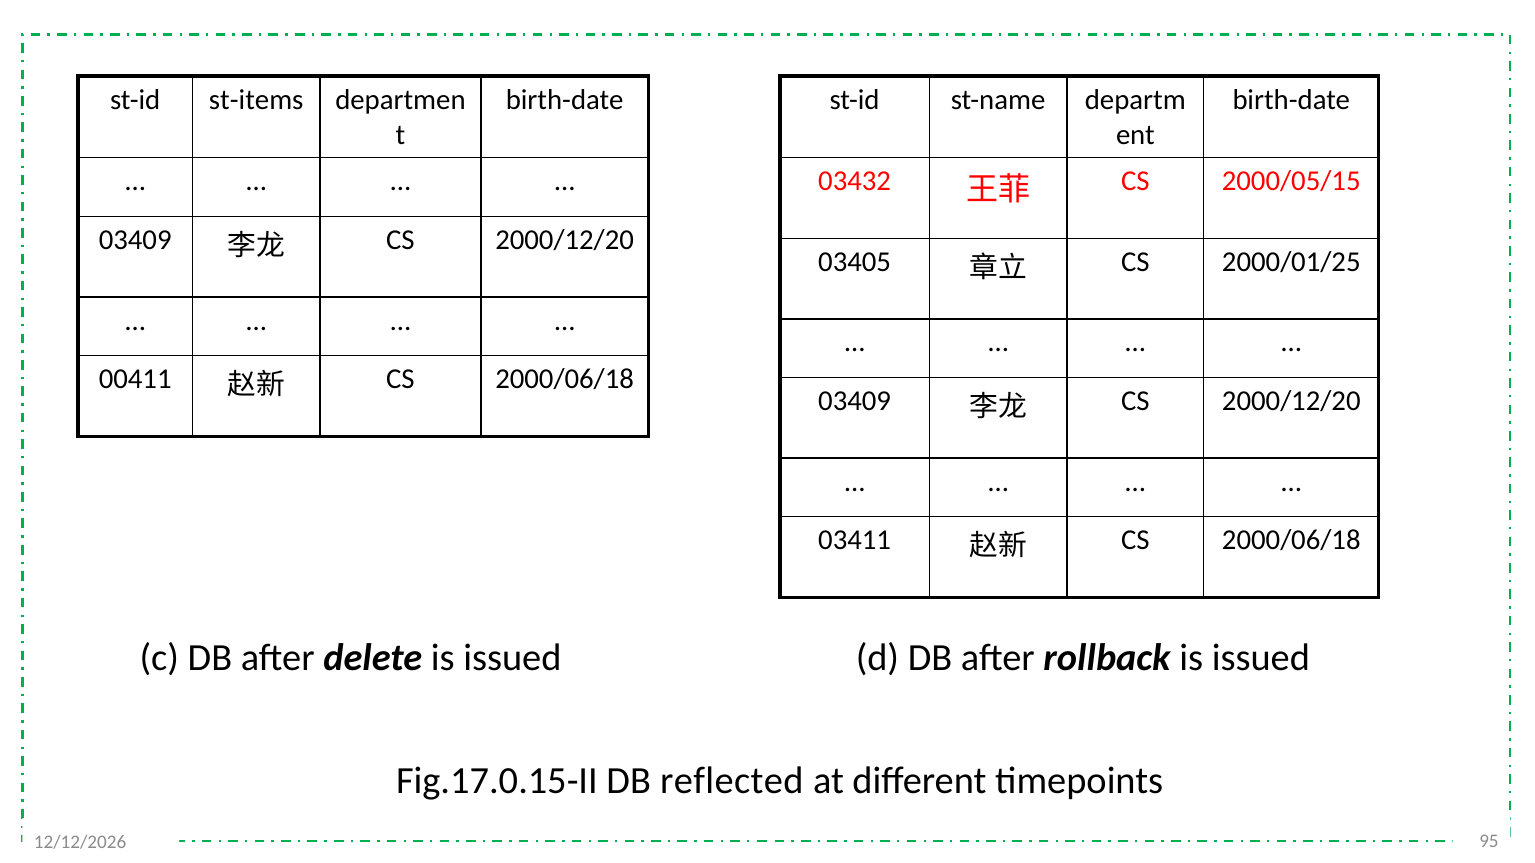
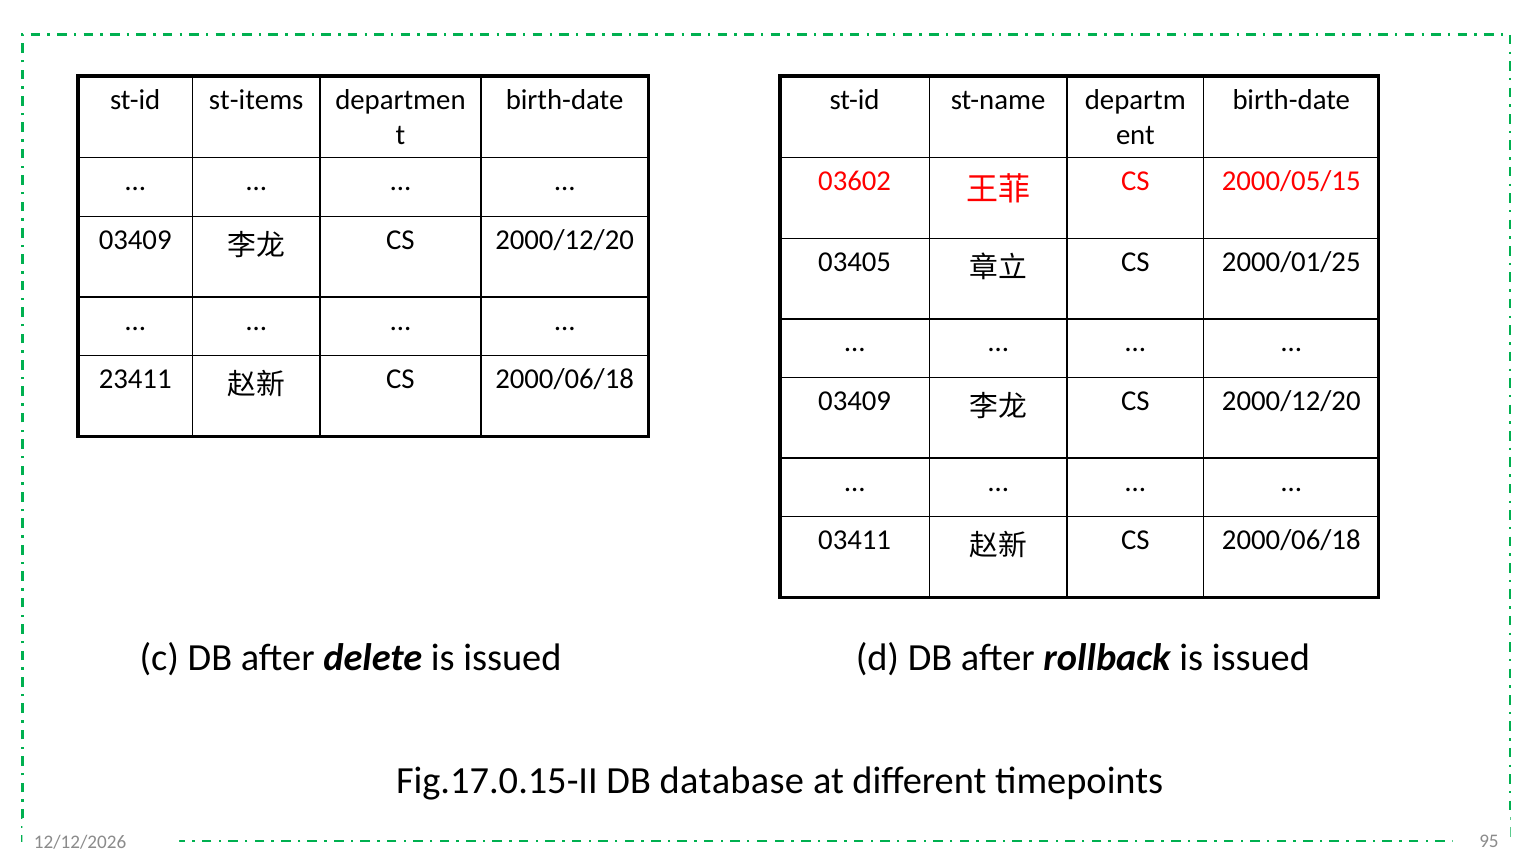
03432: 03432 -> 03602
00411: 00411 -> 23411
reflected: reflected -> database
